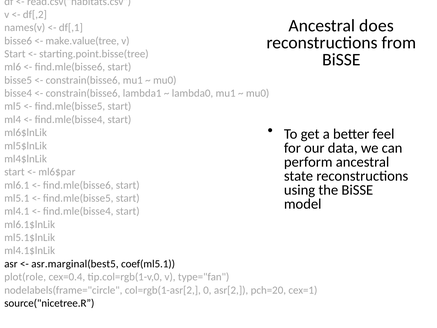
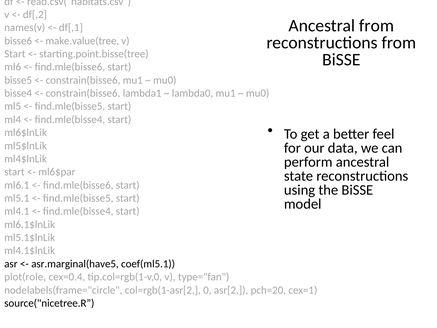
Ancestral does: does -> from
asr.marginal(best5: asr.marginal(best5 -> asr.marginal(have5
